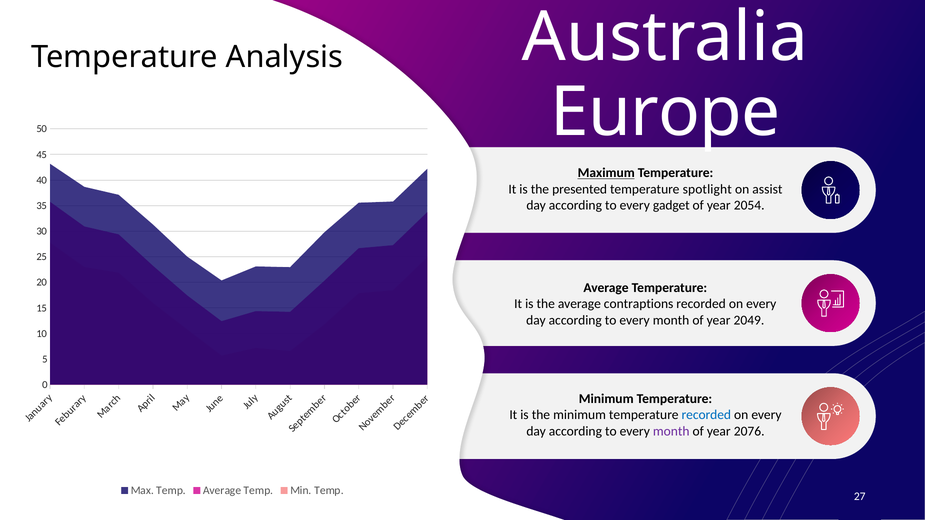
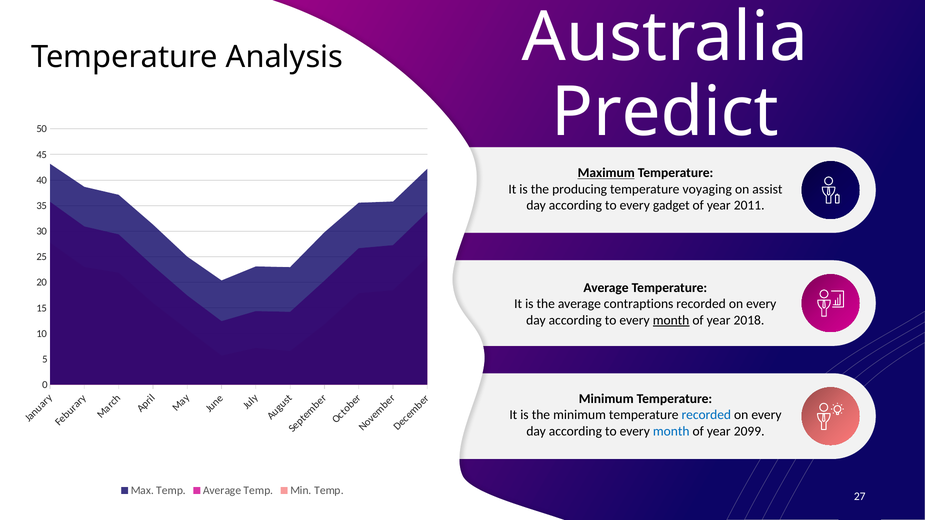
Europe: Europe -> Predict
presented: presented -> producing
spotlight: spotlight -> voyaging
2054: 2054 -> 2011
month at (671, 320) underline: none -> present
2049: 2049 -> 2018
month at (671, 431) colour: purple -> blue
2076: 2076 -> 2099
